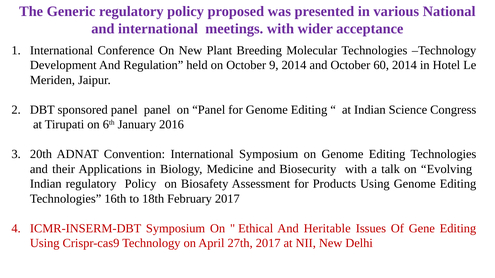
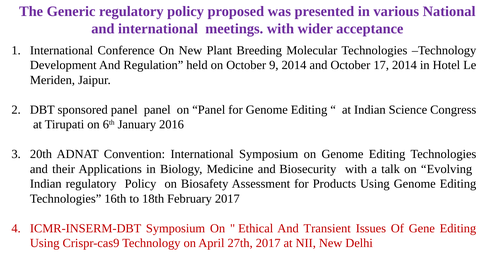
60: 60 -> 17
Heritable: Heritable -> Transient
